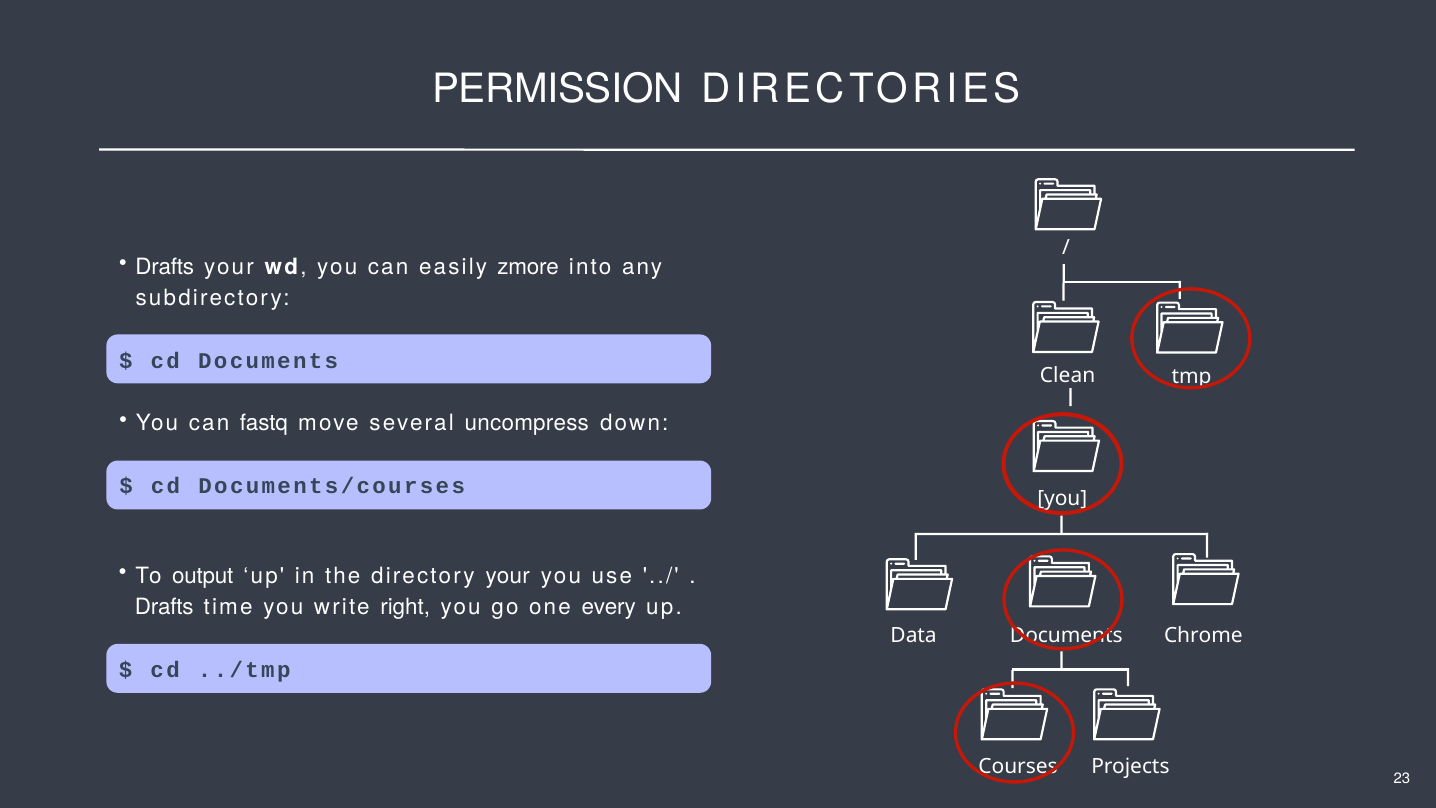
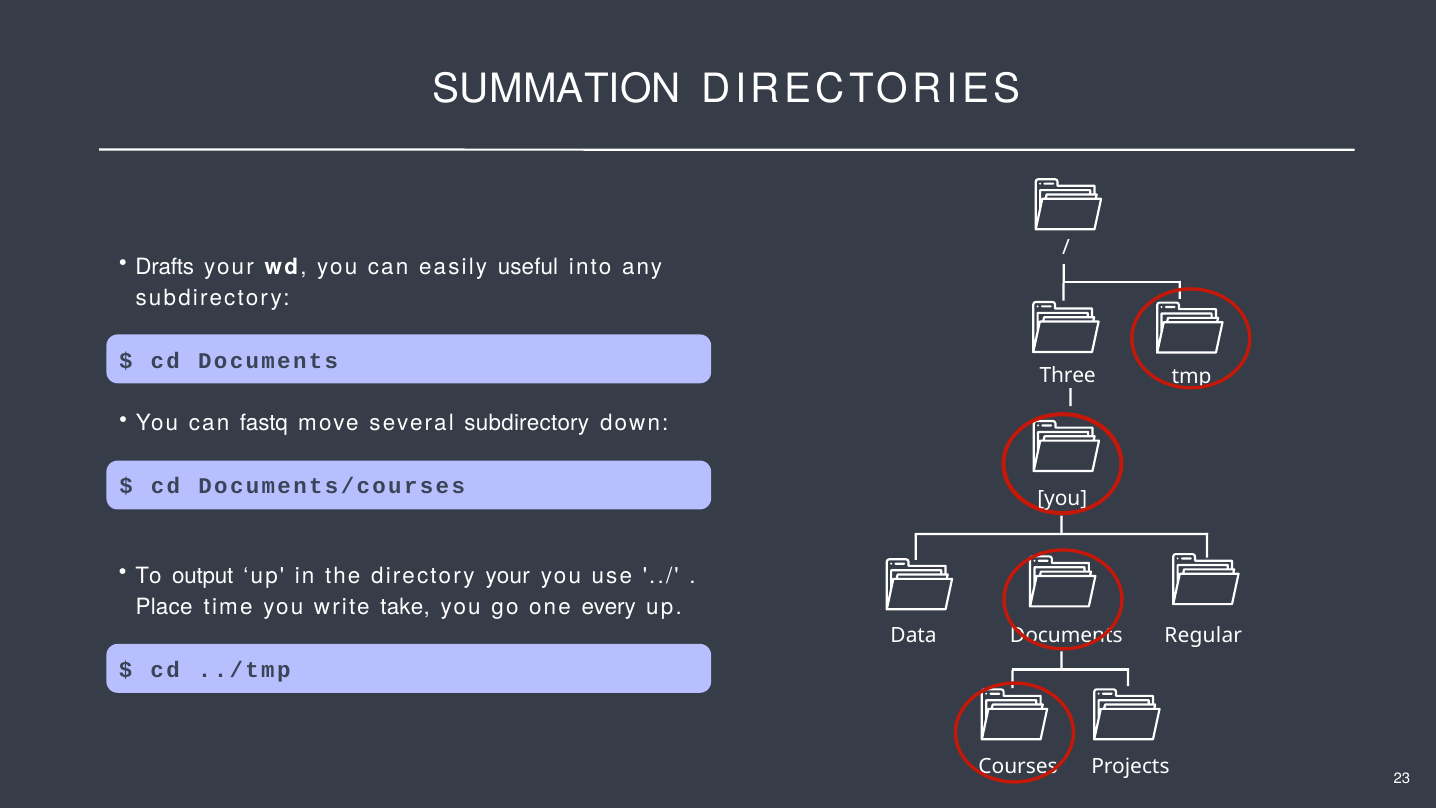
PERMISSION: PERMISSION -> SUMMATION
zmore: zmore -> useful
Clean: Clean -> Three
several uncompress: uncompress -> subdirectory
Drafts at (164, 608): Drafts -> Place
right: right -> take
Chrome: Chrome -> Regular
